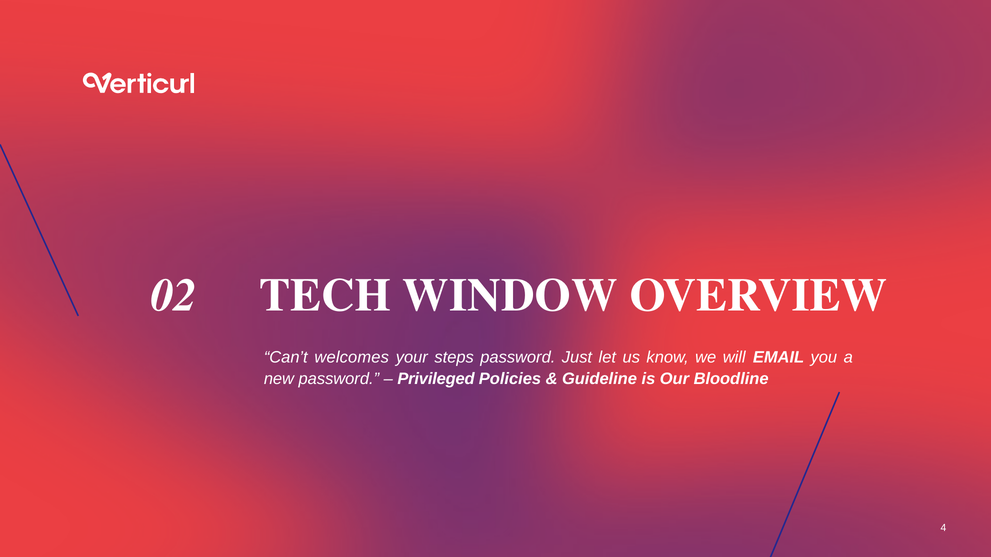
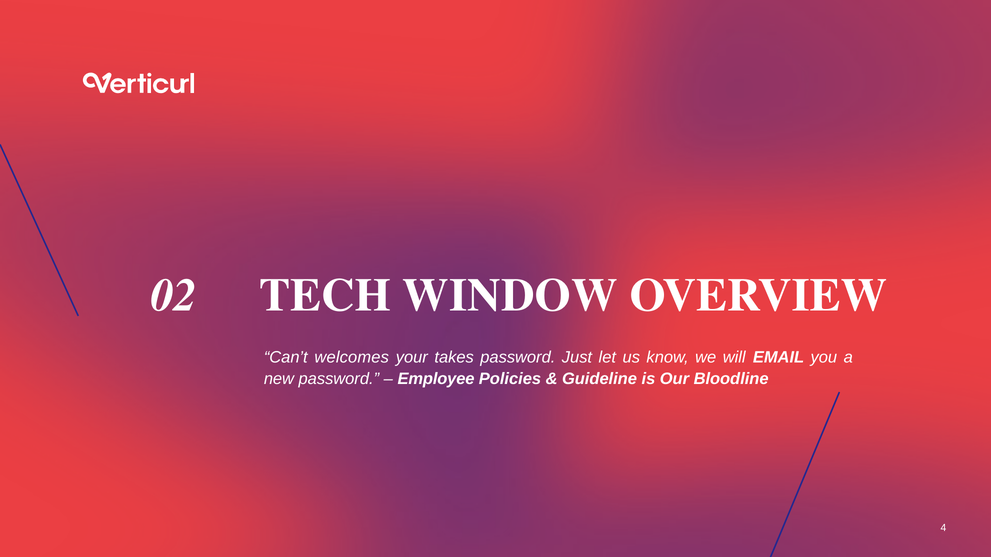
steps: steps -> takes
Privileged: Privileged -> Employee
